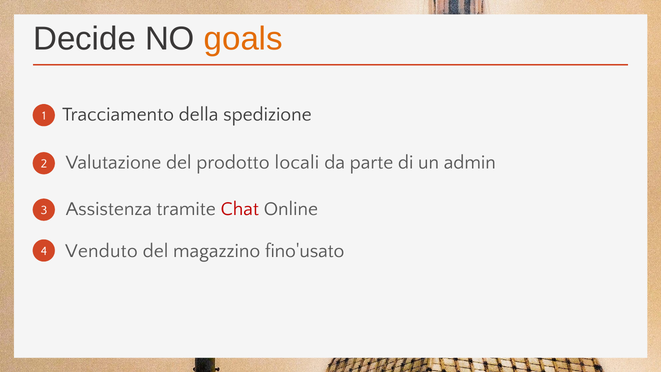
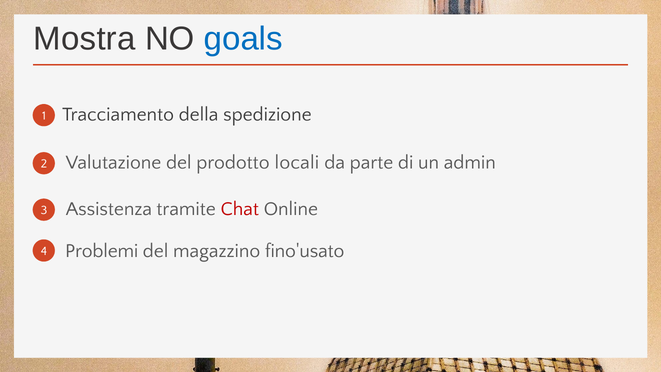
Decide: Decide -> Mostra
goals colour: orange -> blue
Venduto: Venduto -> Problemi
